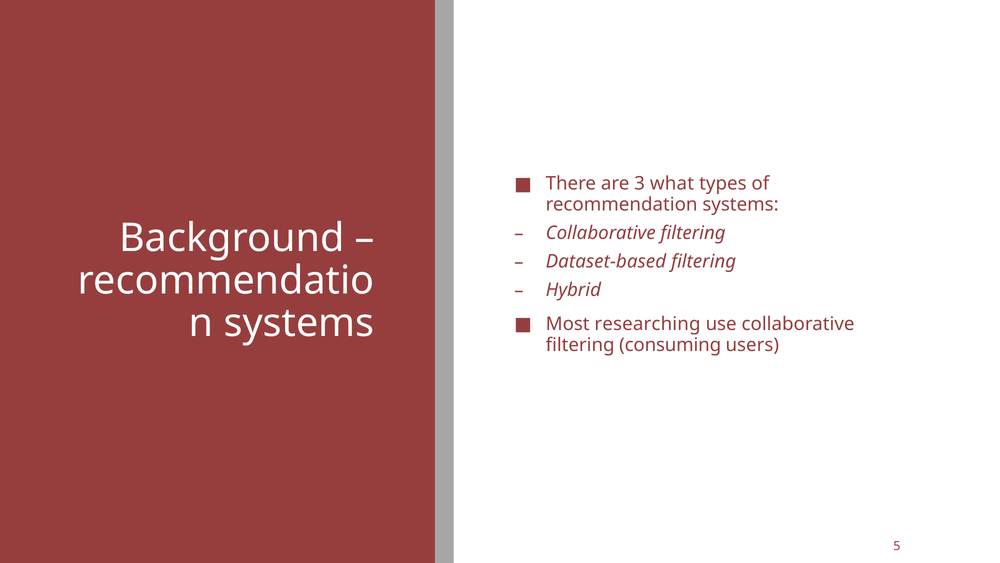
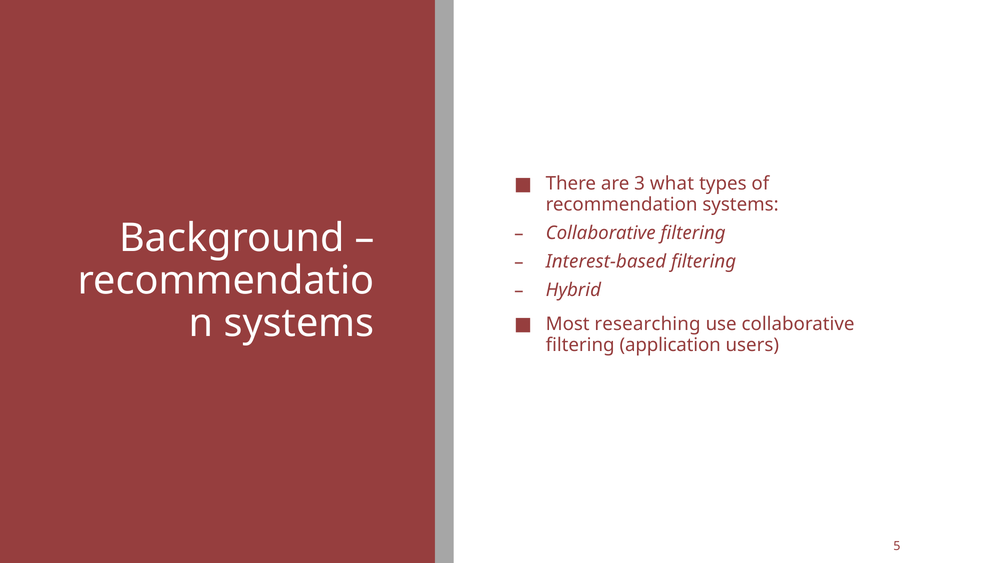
Dataset-based: Dataset-based -> Interest-based
consuming: consuming -> application
